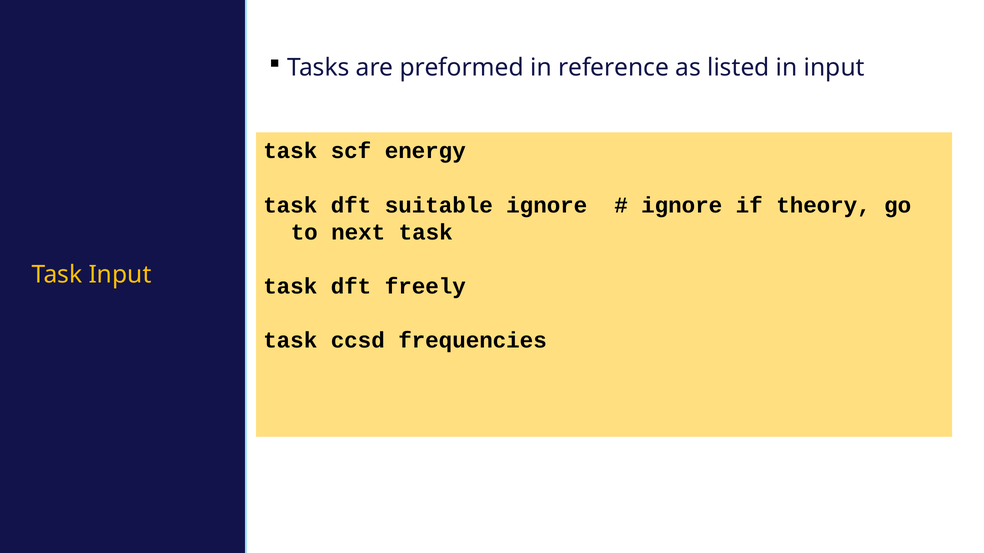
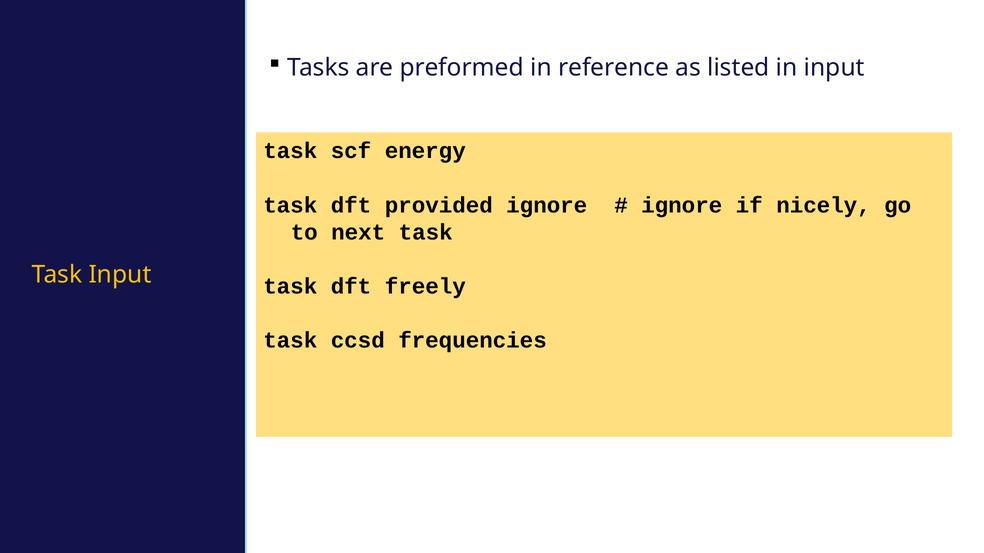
suitable: suitable -> provided
theory: theory -> nicely
